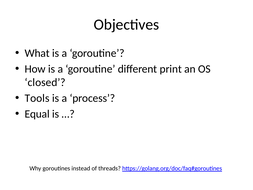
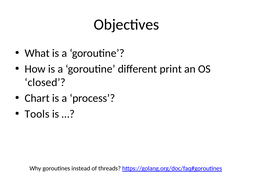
Tools: Tools -> Chart
Equal: Equal -> Tools
